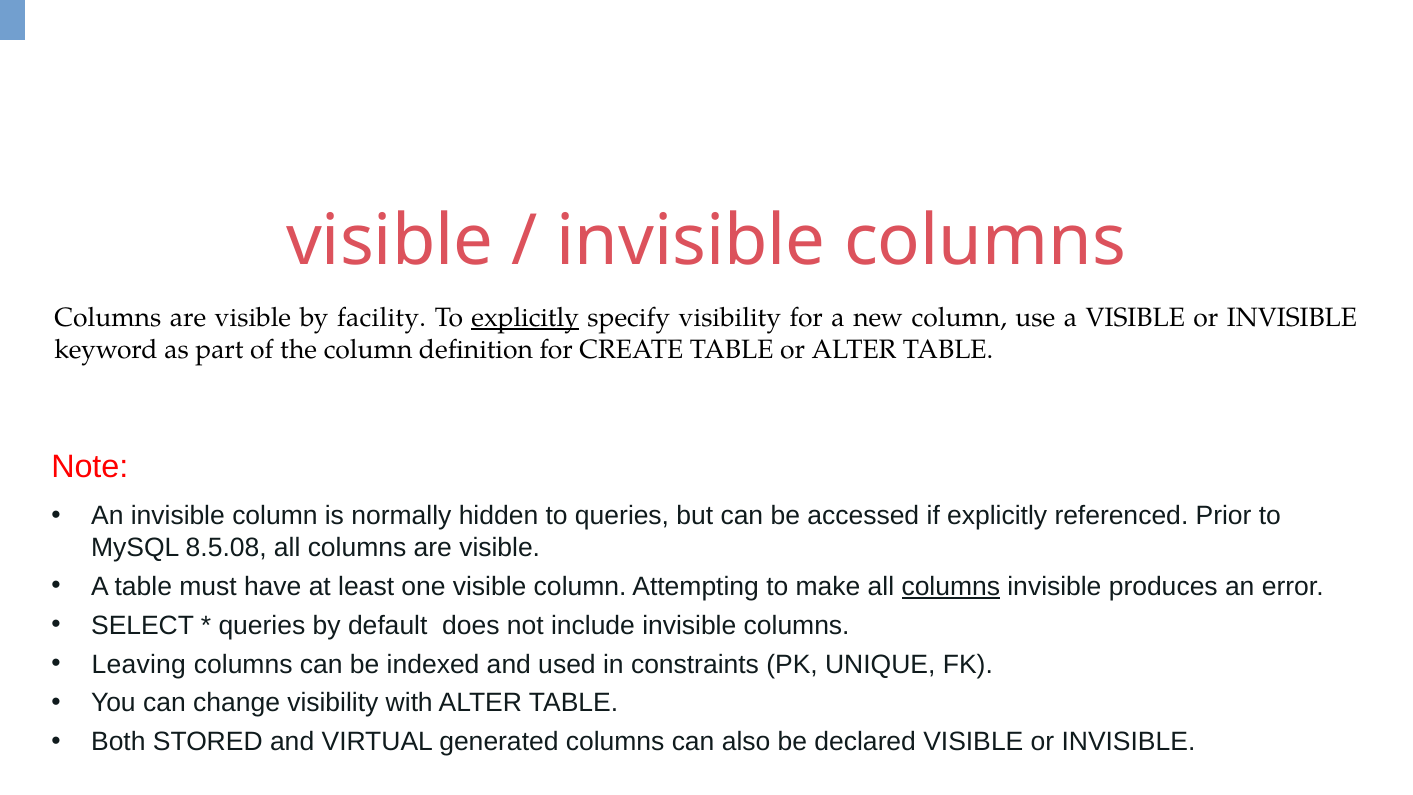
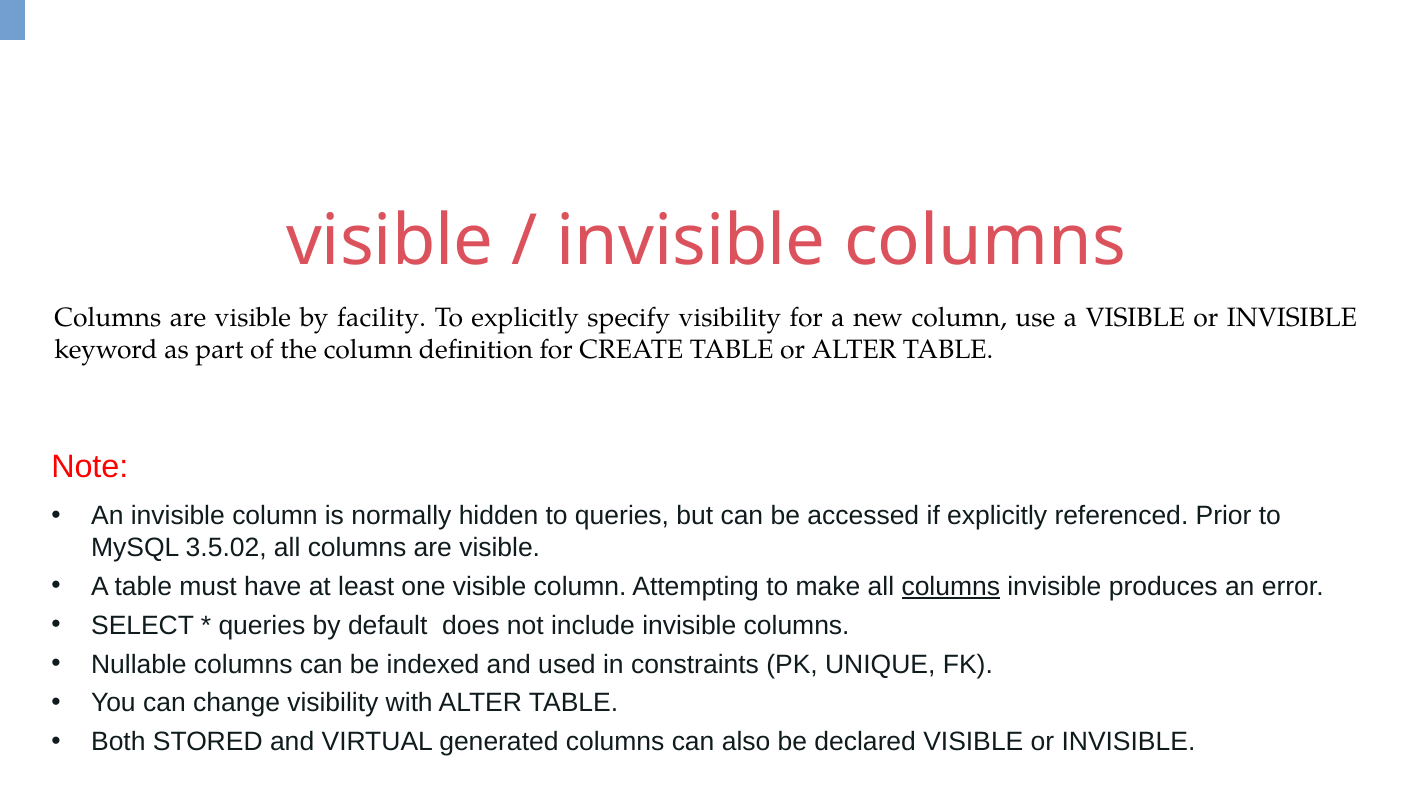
explicitly at (525, 318) underline: present -> none
8.5.08: 8.5.08 -> 3.5.02
Leaving: Leaving -> Nullable
